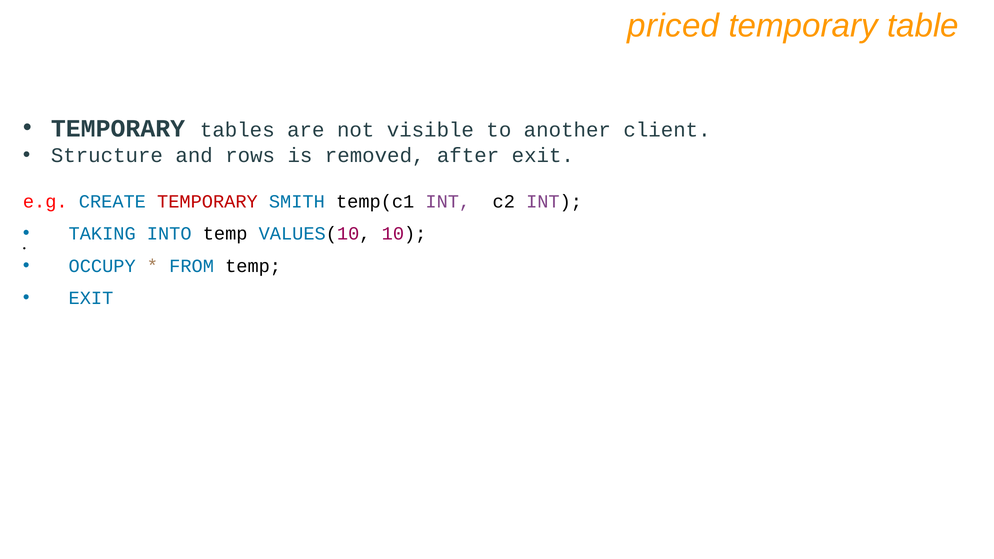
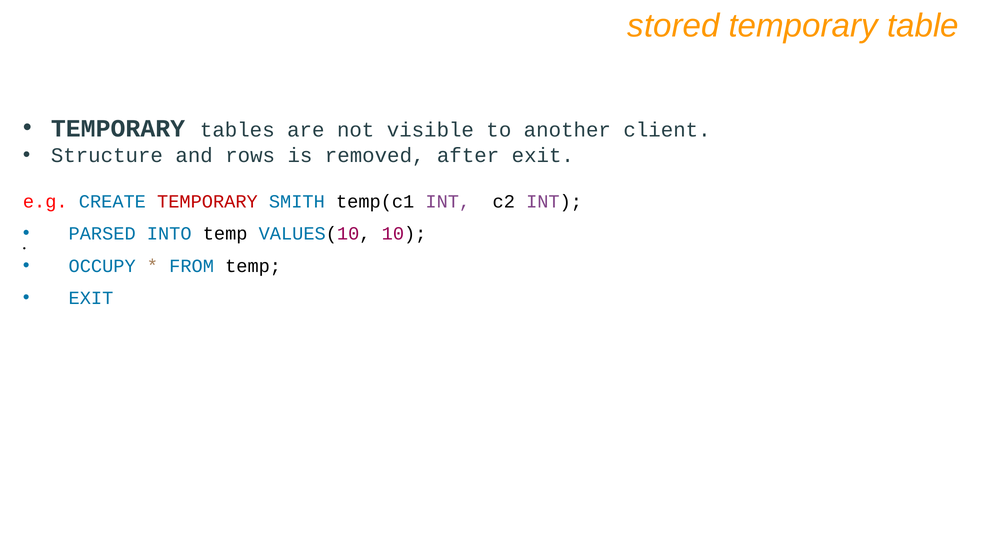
priced: priced -> stored
TAKING: TAKING -> PARSED
